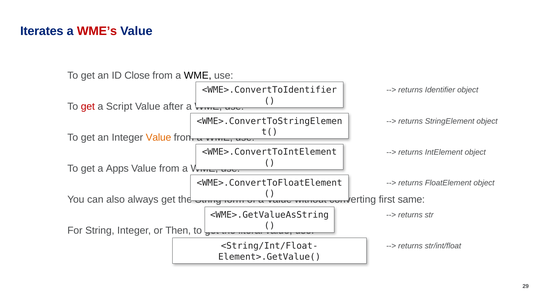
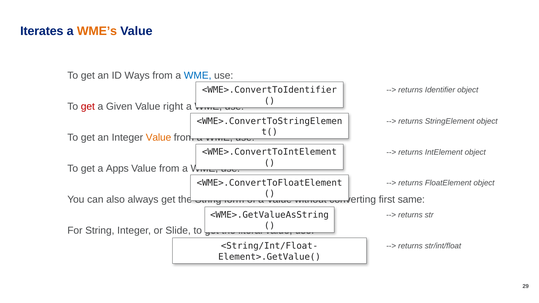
WME’s colour: red -> orange
Close: Close -> Ways
WME at (198, 76) colour: black -> blue
Script: Script -> Given
after: after -> right
Then: Then -> Slide
